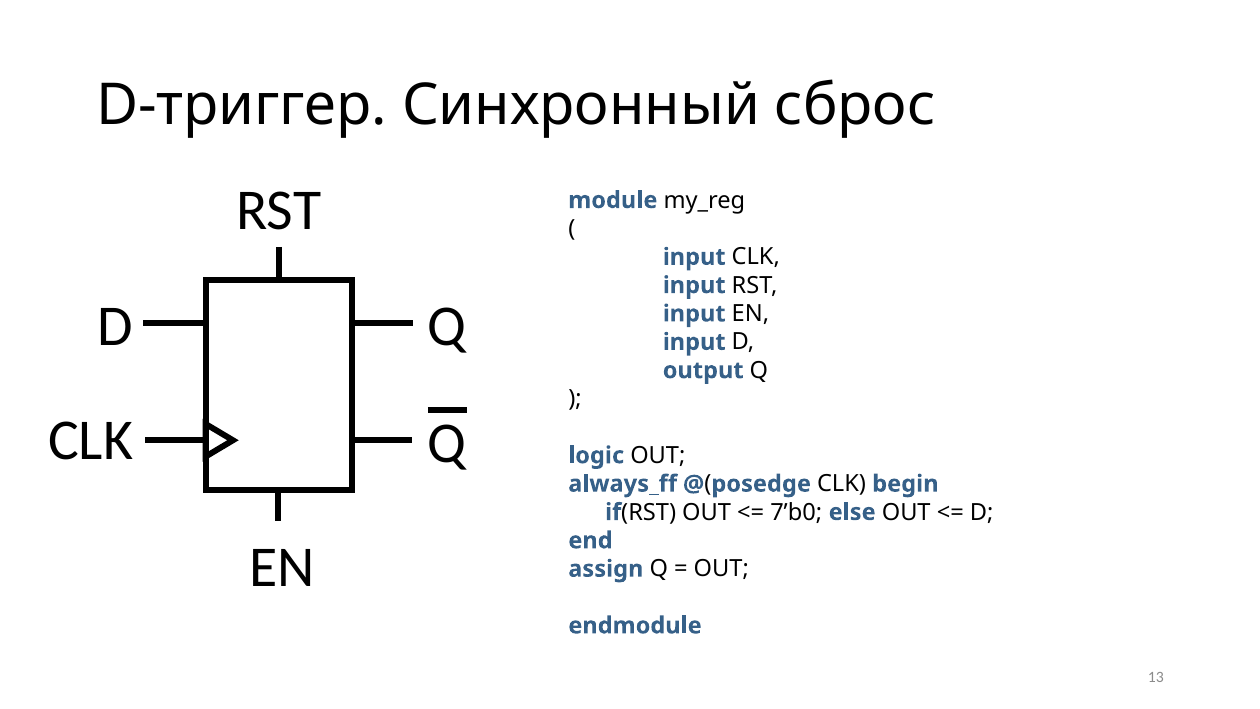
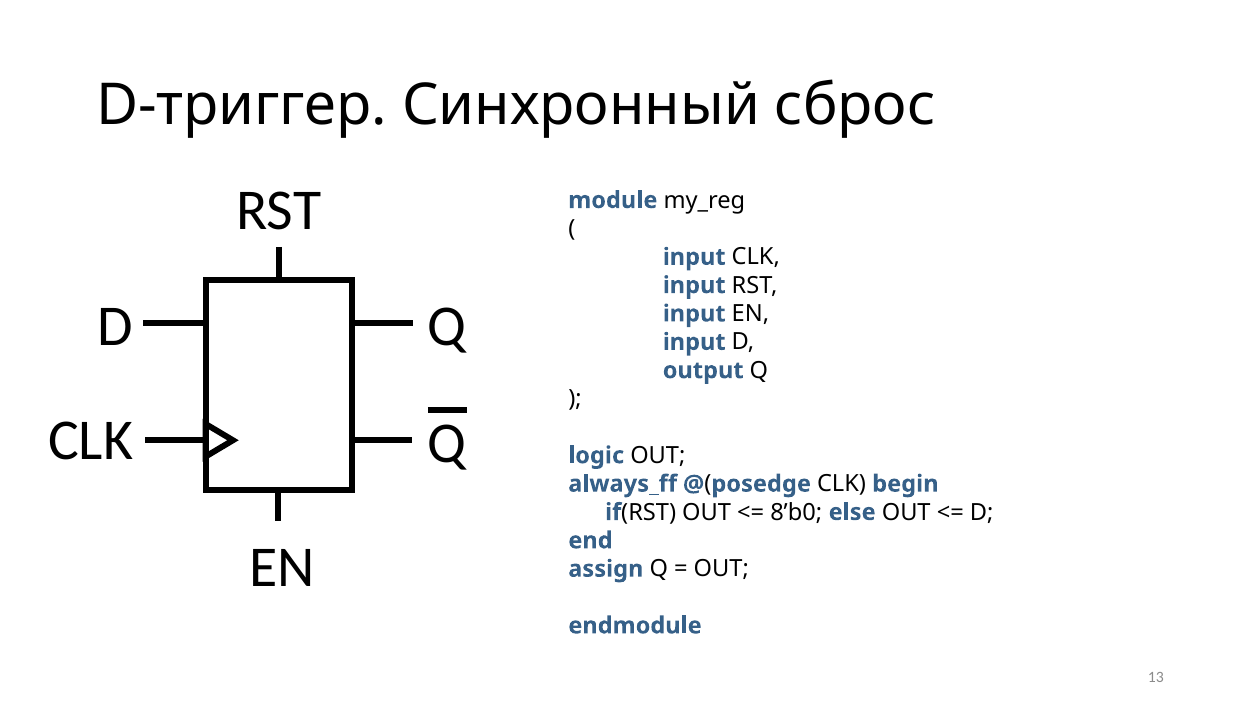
7’b0: 7’b0 -> 8’b0
